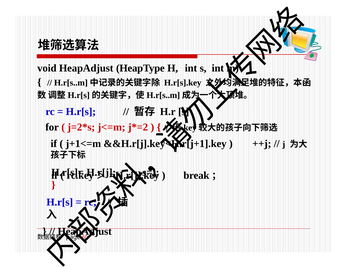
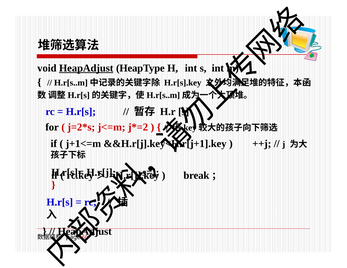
HeapAdjust at (86, 68) underline: none -> present
